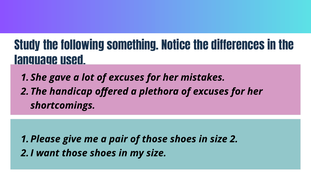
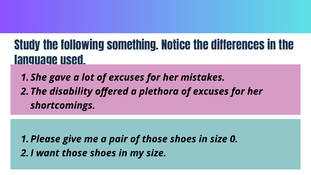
handicap: handicap -> disability
2: 2 -> 0
